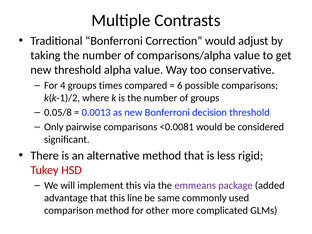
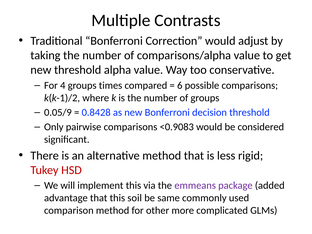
0.05/8: 0.05/8 -> 0.05/9
0.0013: 0.0013 -> 0.8428
<0.0081: <0.0081 -> <0.9083
line: line -> soil
